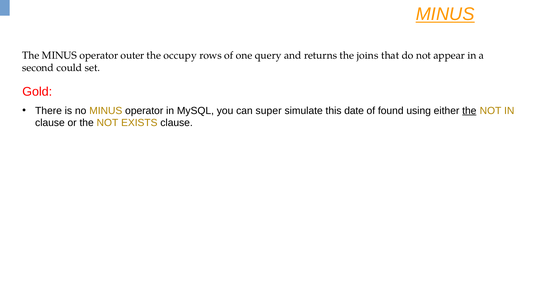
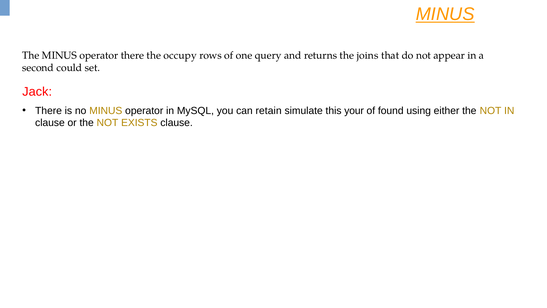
operator outer: outer -> there
Gold: Gold -> Jack
super: super -> retain
date: date -> your
the at (469, 110) underline: present -> none
